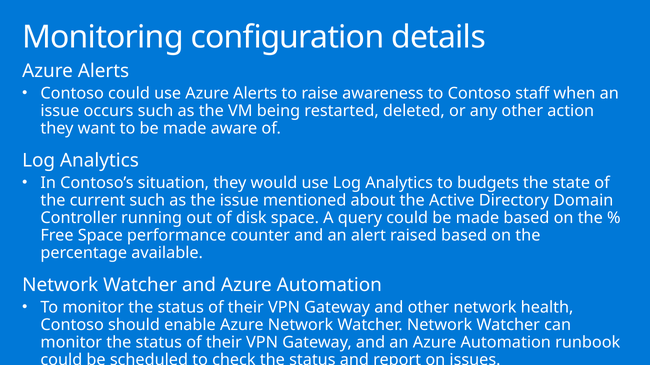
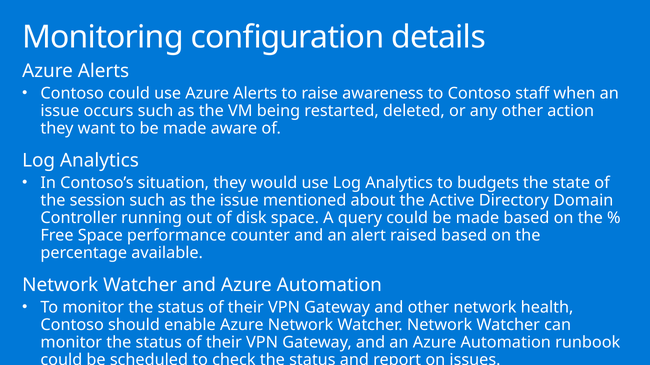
current: current -> session
